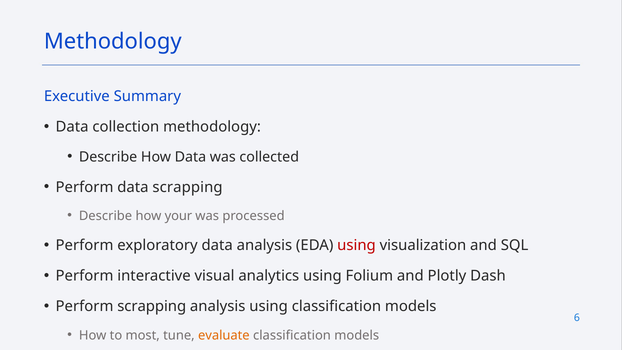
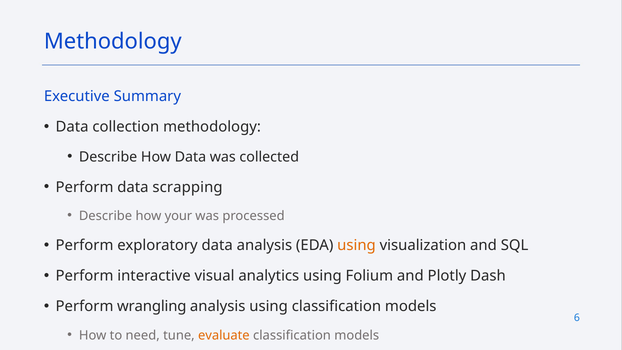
using at (356, 245) colour: red -> orange
Perform scrapping: scrapping -> wrangling
most: most -> need
